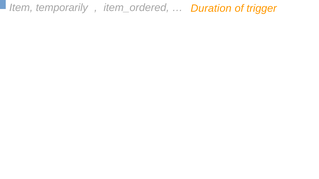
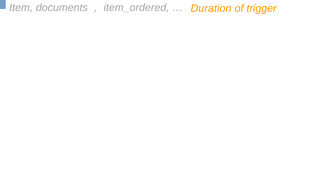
temporarily: temporarily -> documents
